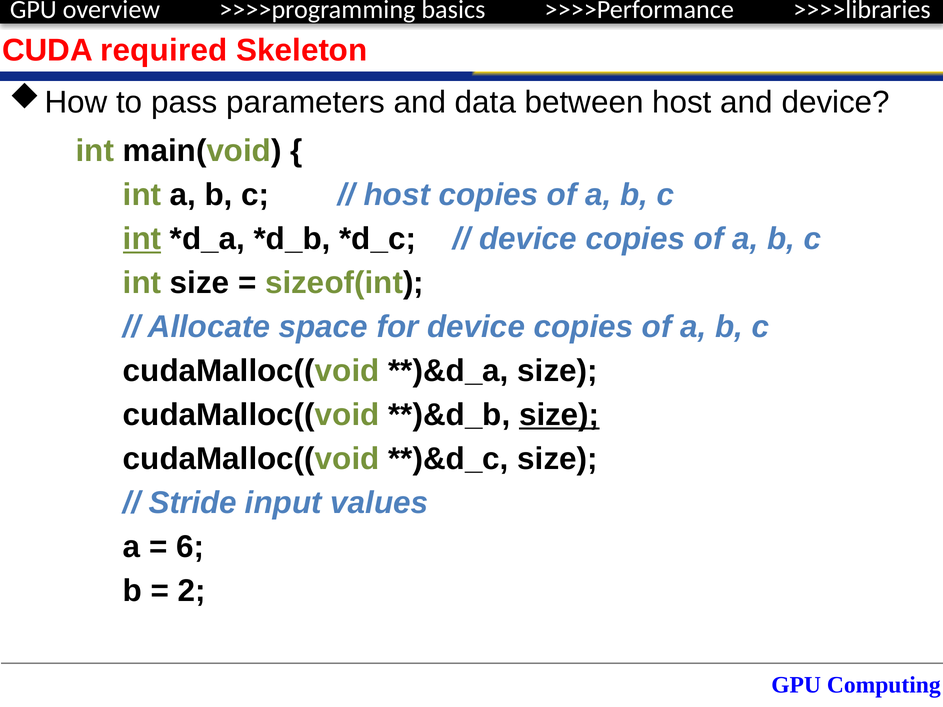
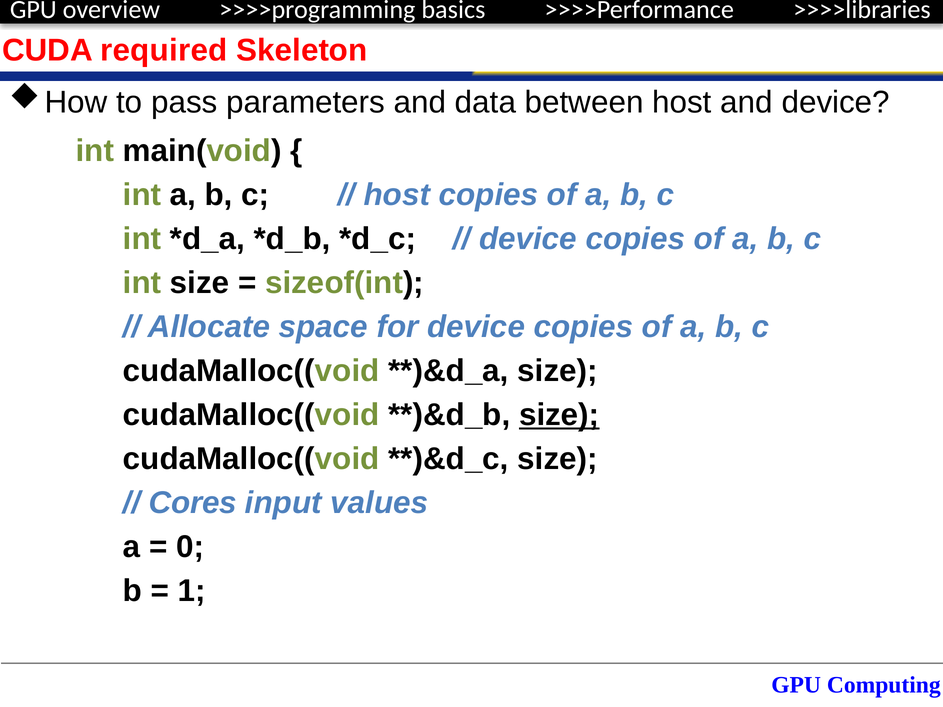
int at (142, 239) underline: present -> none
Stride: Stride -> Cores
6: 6 -> 0
2: 2 -> 1
